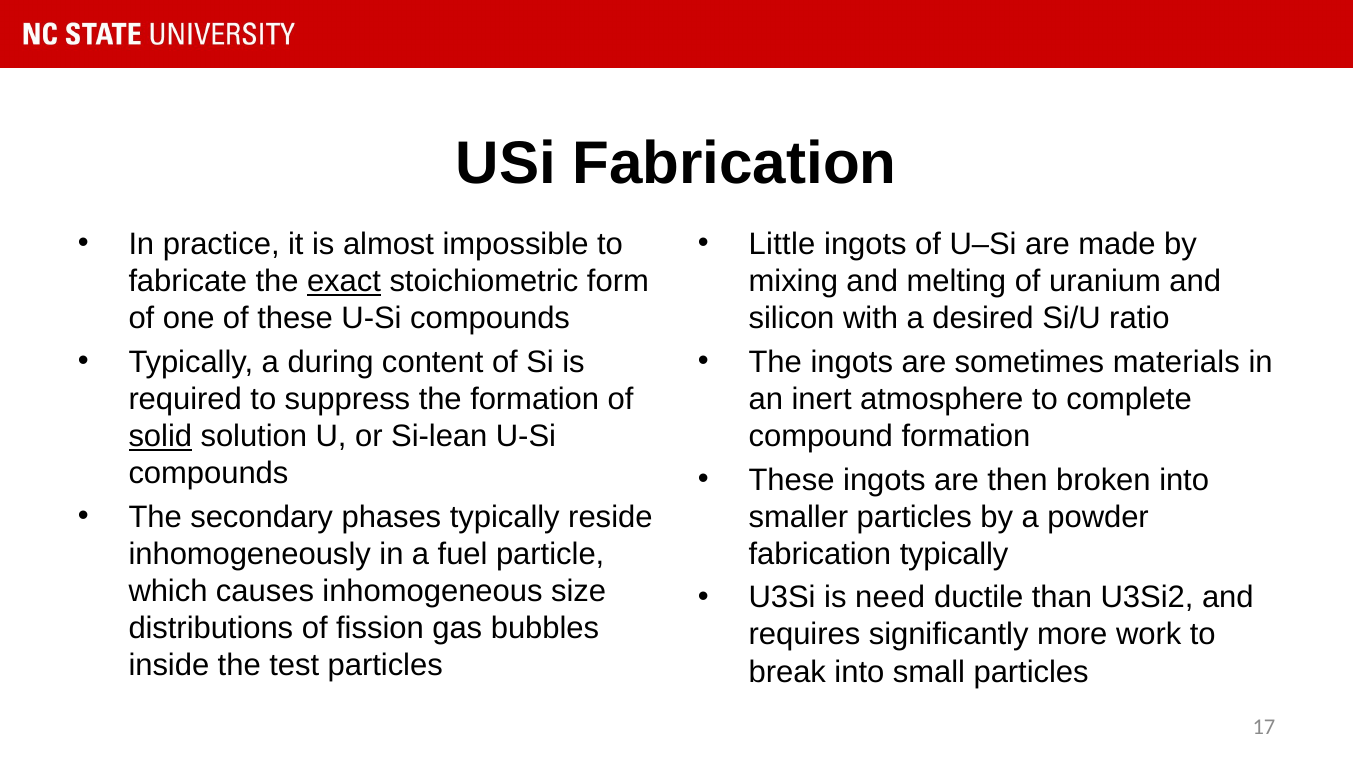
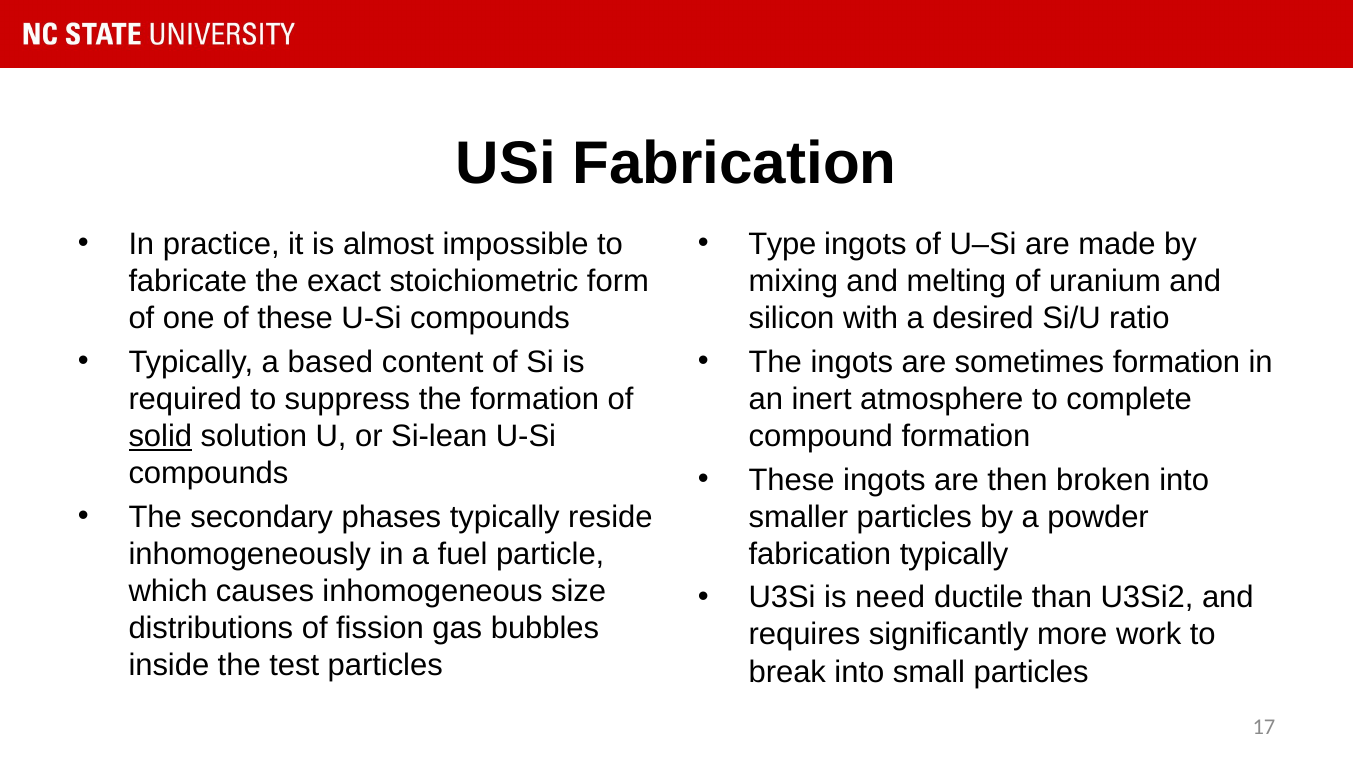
Little: Little -> Type
exact underline: present -> none
during: during -> based
sometimes materials: materials -> formation
